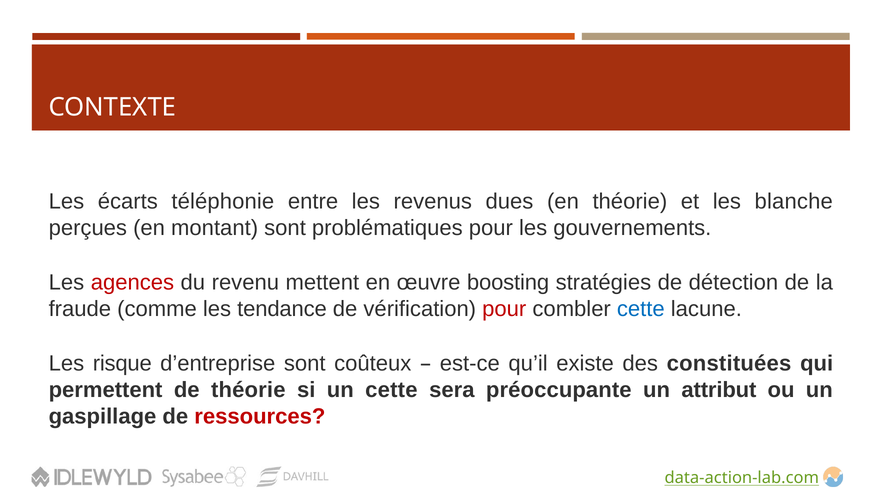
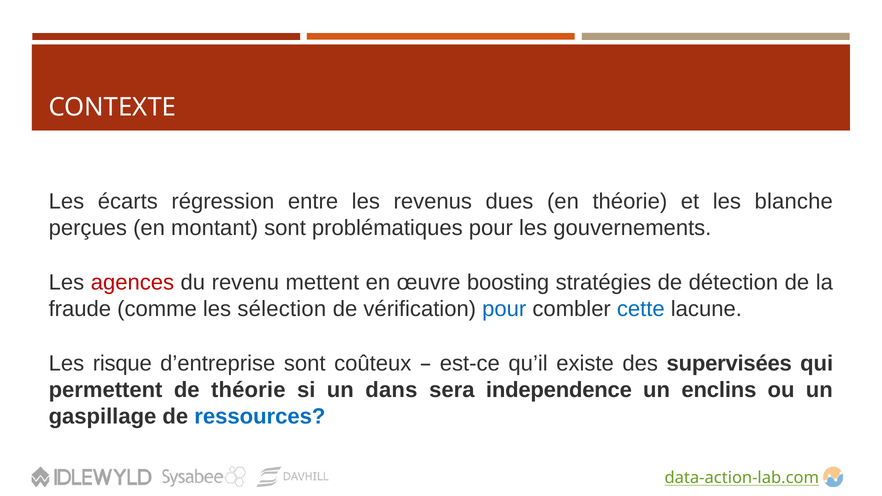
téléphonie: téléphonie -> régression
tendance: tendance -> sélection
pour at (504, 309) colour: red -> blue
constituées: constituées -> supervisées
un cette: cette -> dans
préoccupante: préoccupante -> independence
attribut: attribut -> enclins
ressources colour: red -> blue
